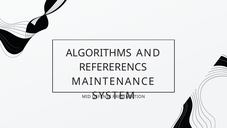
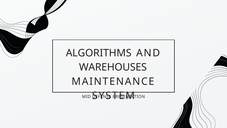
REFERERENCS: REFERERENCS -> WAREHOUSES
